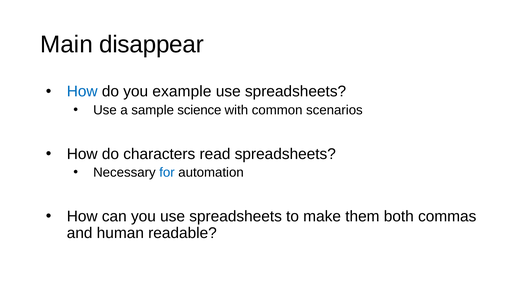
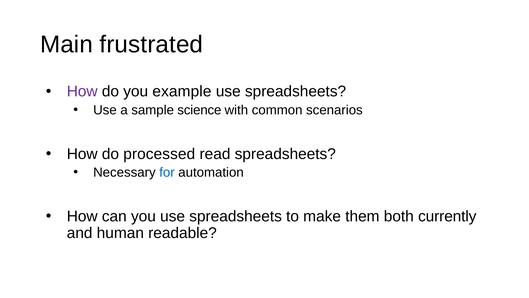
disappear: disappear -> frustrated
How at (82, 91) colour: blue -> purple
characters: characters -> processed
commas: commas -> currently
